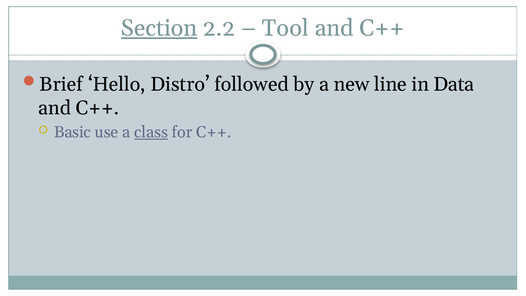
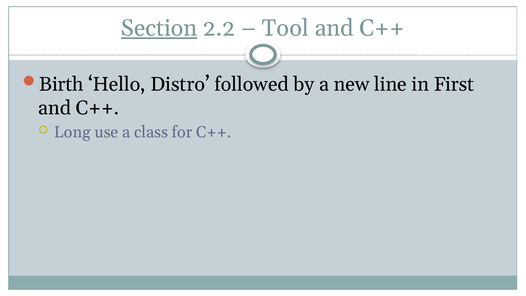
Brief: Brief -> Birth
Data: Data -> First
Basic: Basic -> Long
class underline: present -> none
